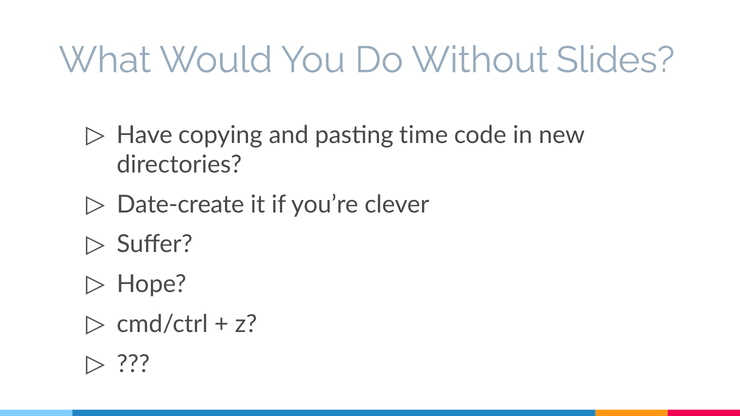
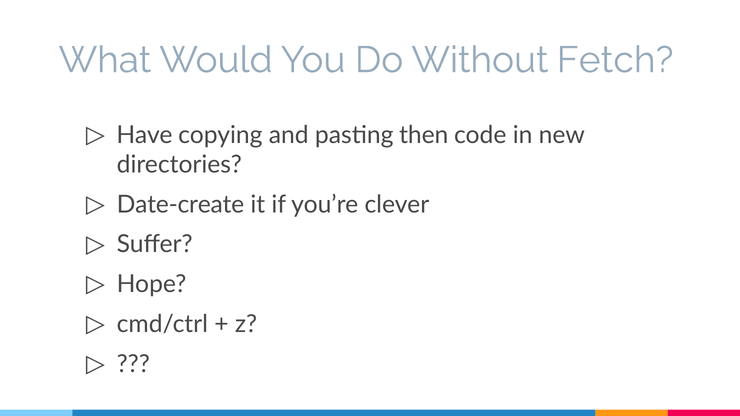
Slides: Slides -> Fetch
time: time -> then
